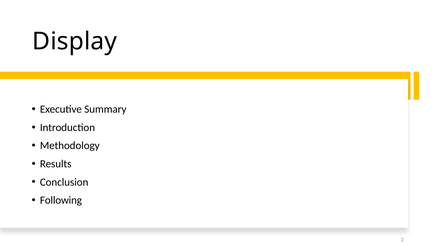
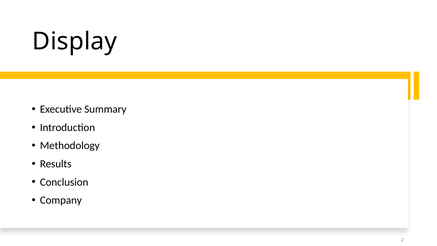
Following: Following -> Company
